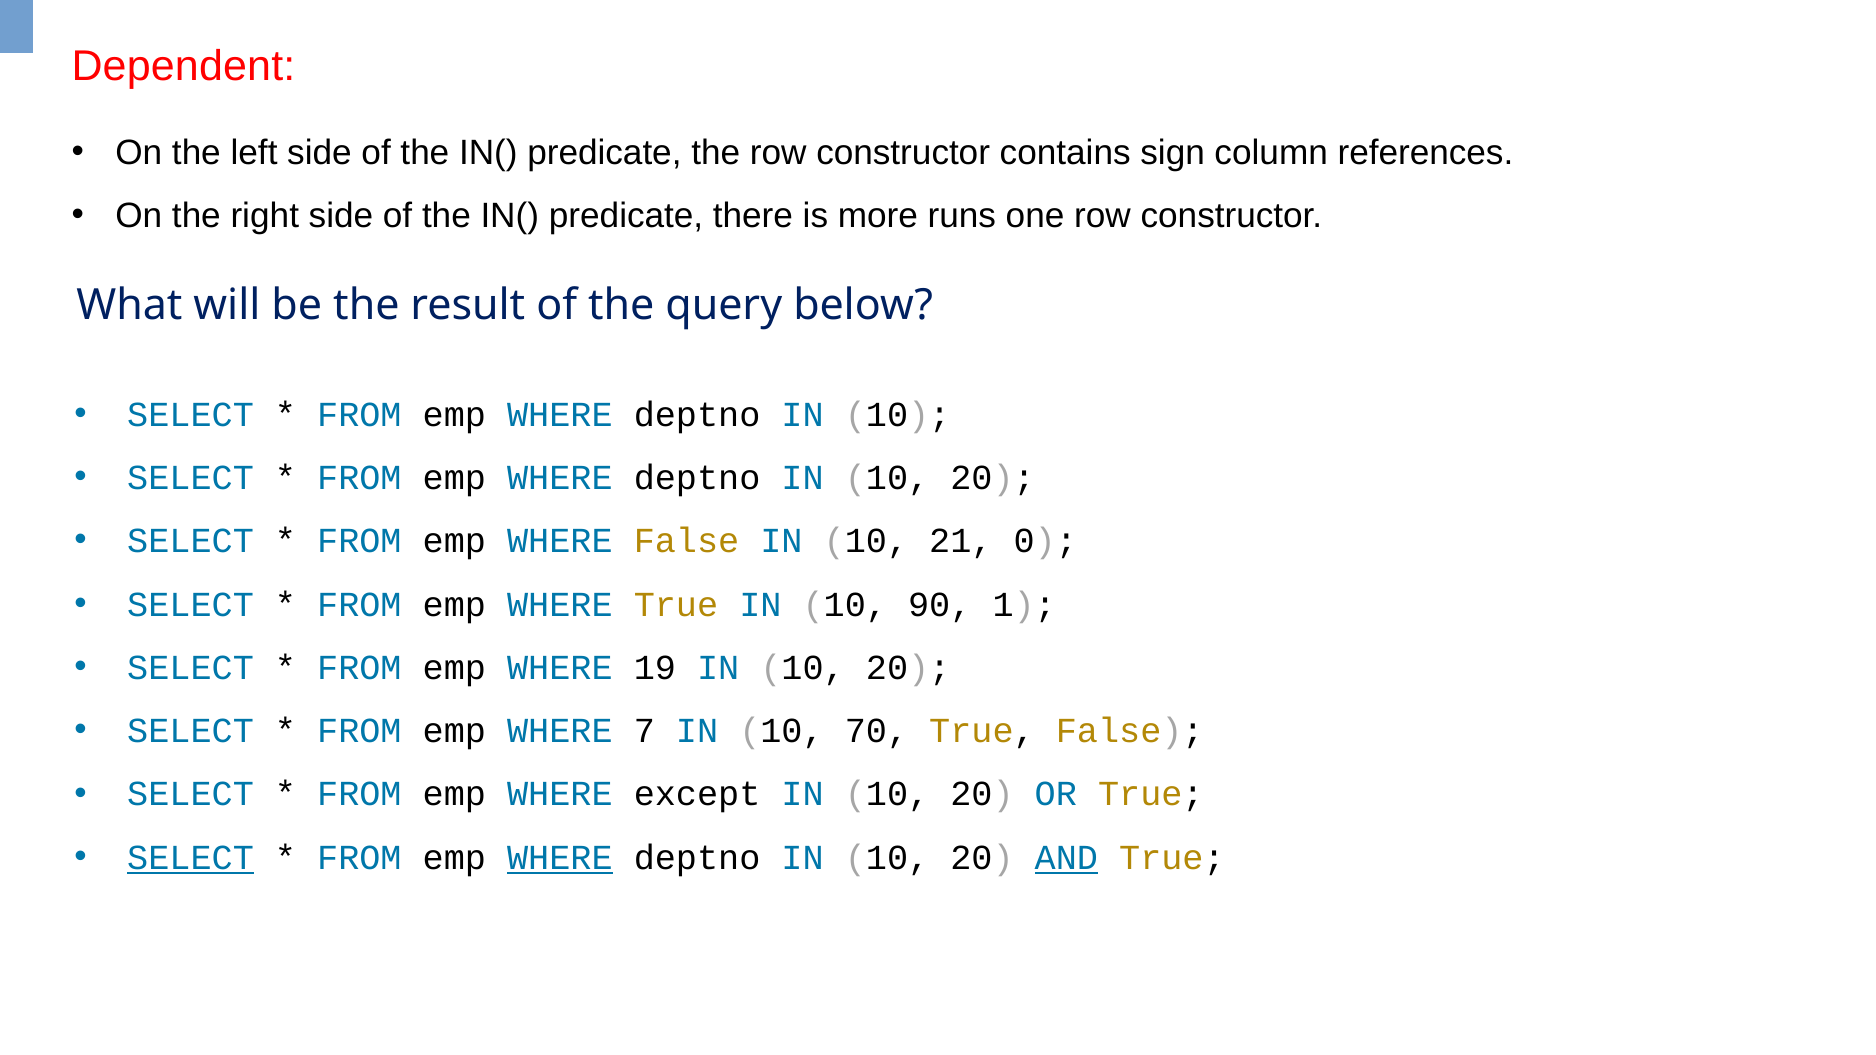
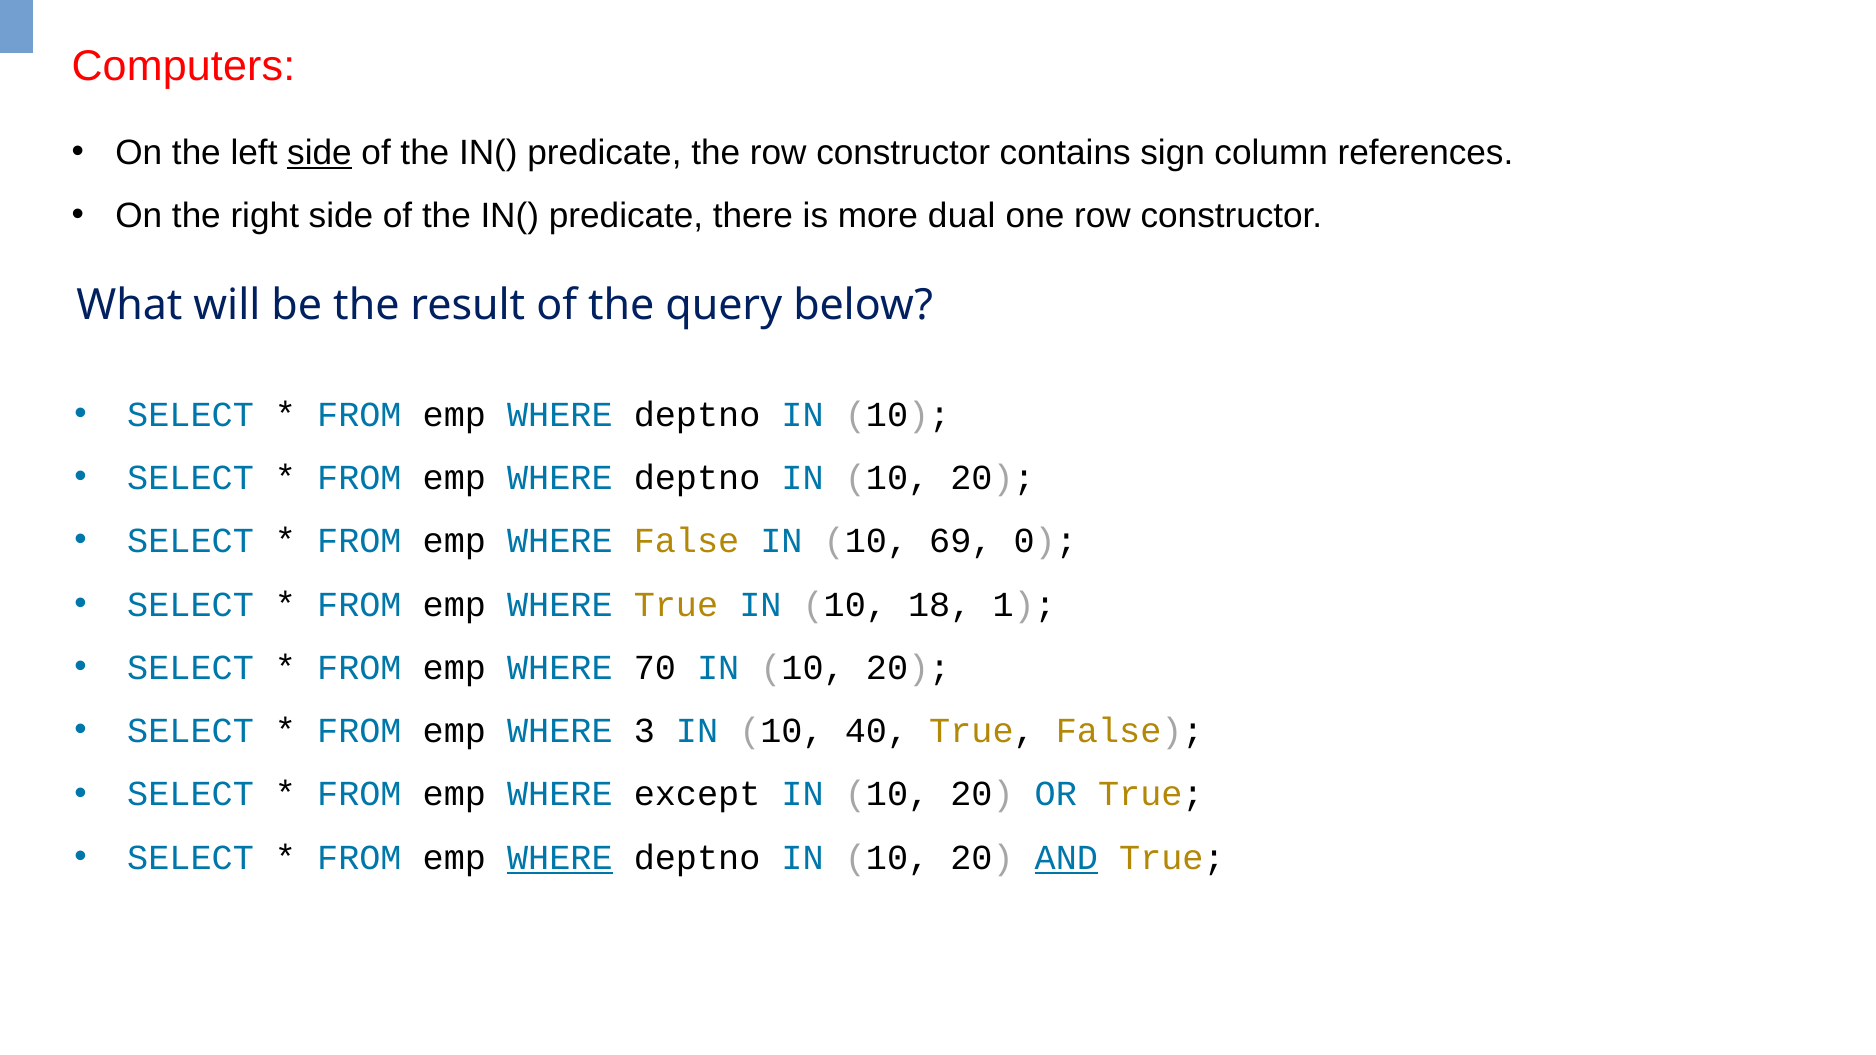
Dependent: Dependent -> Computers
side at (319, 153) underline: none -> present
runs: runs -> dual
21: 21 -> 69
90: 90 -> 18
19: 19 -> 70
7: 7 -> 3
70: 70 -> 40
SELECT at (191, 858) underline: present -> none
